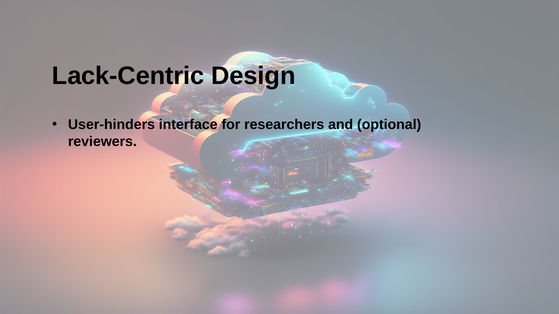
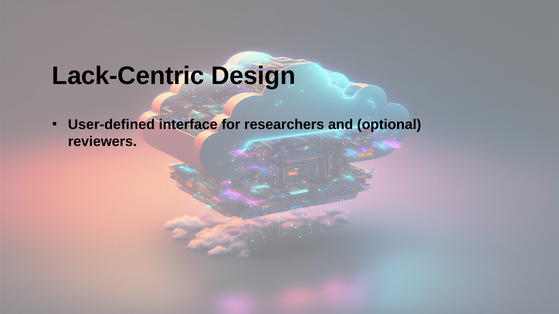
User-hinders: User-hinders -> User-defined
